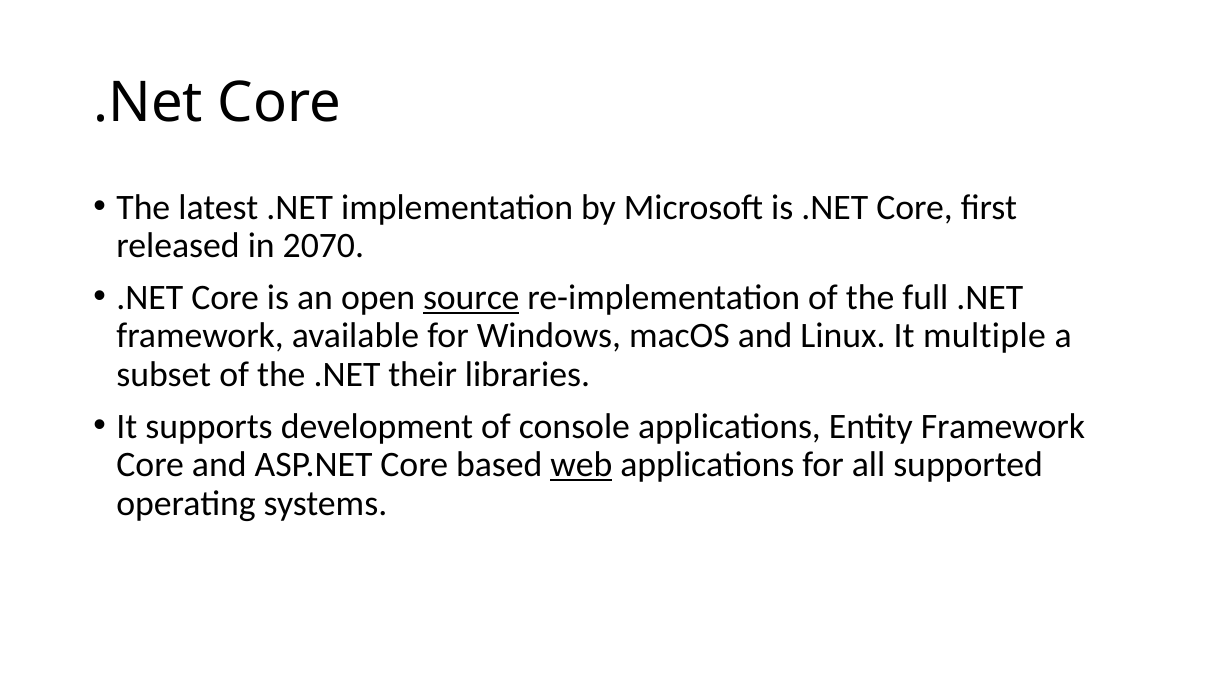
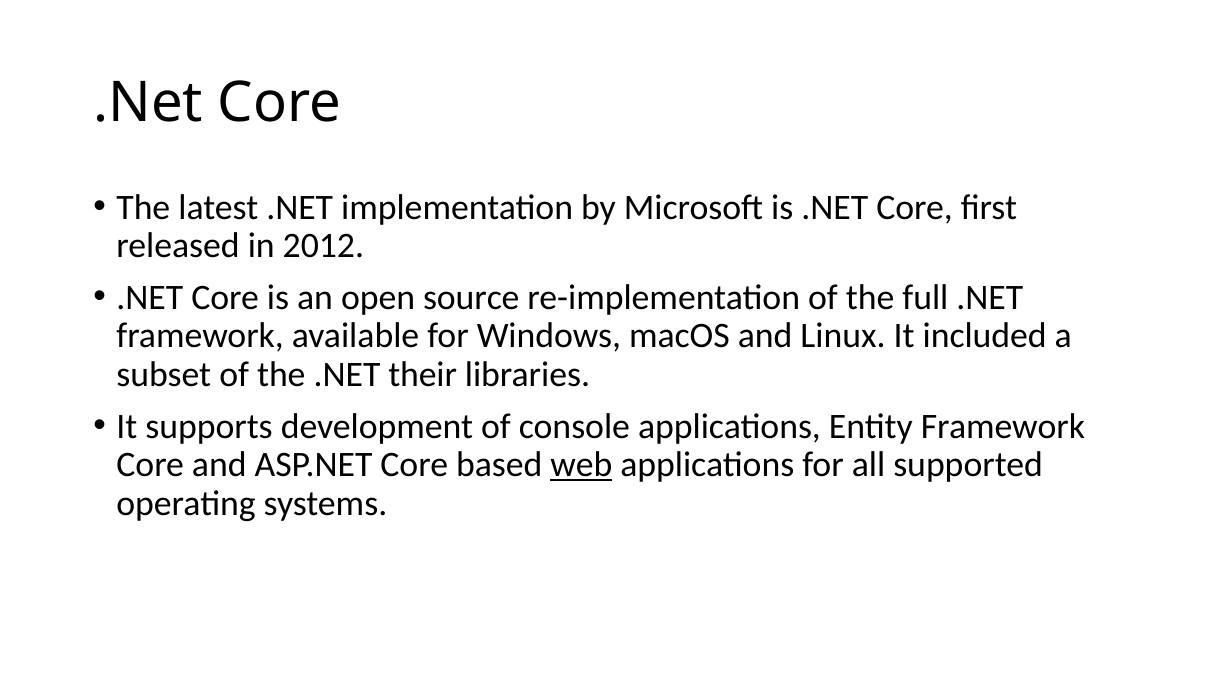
2070: 2070 -> 2012
source underline: present -> none
multiple: multiple -> included
